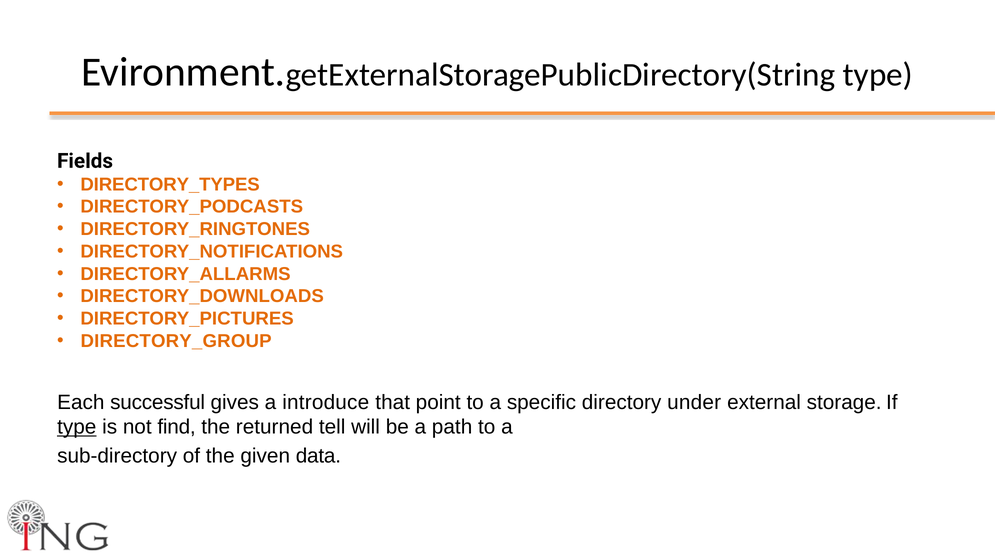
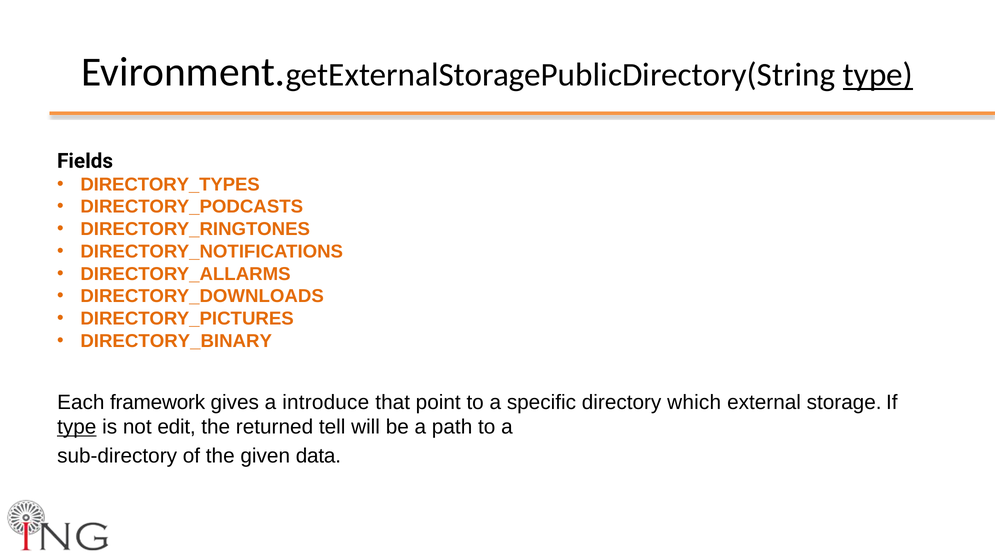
type at (878, 75) underline: none -> present
DIRECTORY_GROUP: DIRECTORY_GROUP -> DIRECTORY_BINARY
successful: successful -> framework
under: under -> which
find: find -> edit
